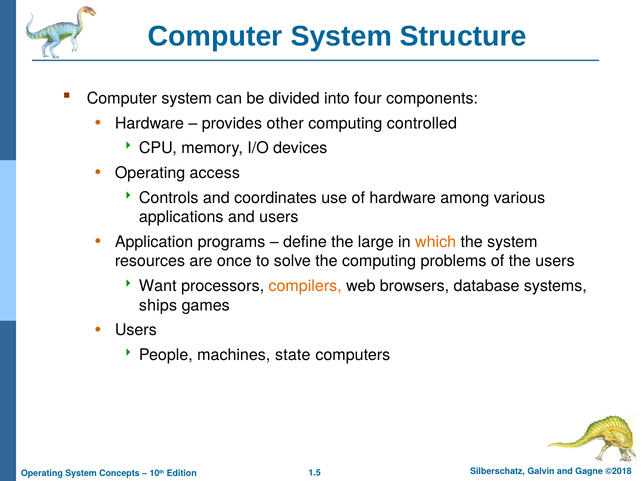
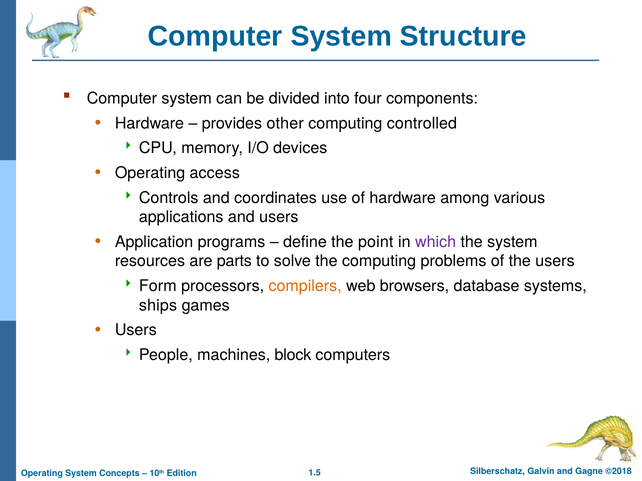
large: large -> point
which colour: orange -> purple
once: once -> parts
Want: Want -> Form
state: state -> block
